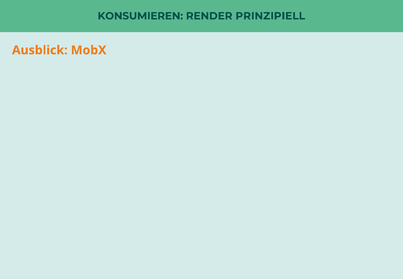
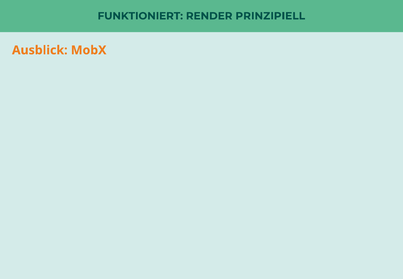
KONSUMIEREN: KONSUMIEREN -> FUNKTIONIERT
